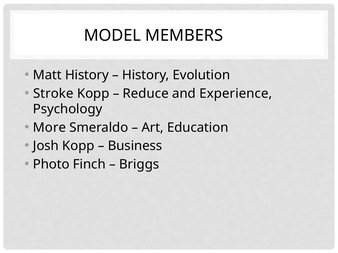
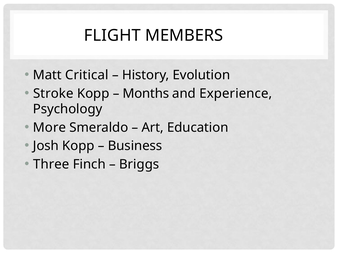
MODEL: MODEL -> FLIGHT
Matt History: History -> Critical
Reduce: Reduce -> Months
Photo: Photo -> Three
